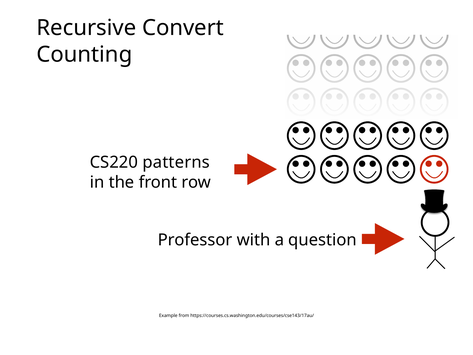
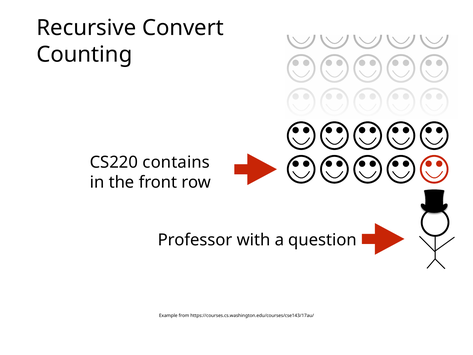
patterns: patterns -> contains
